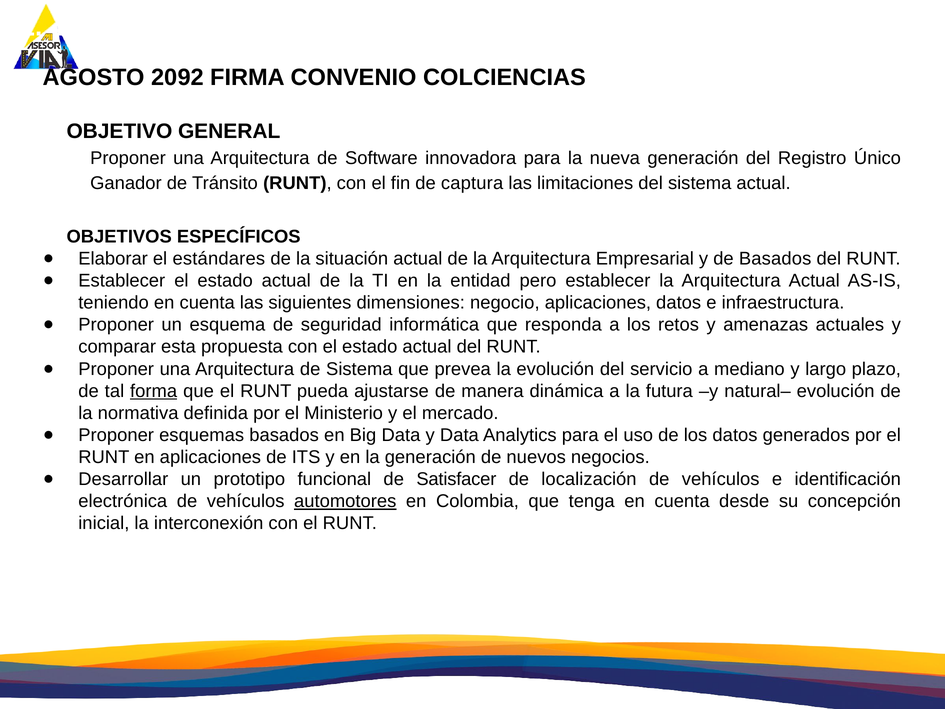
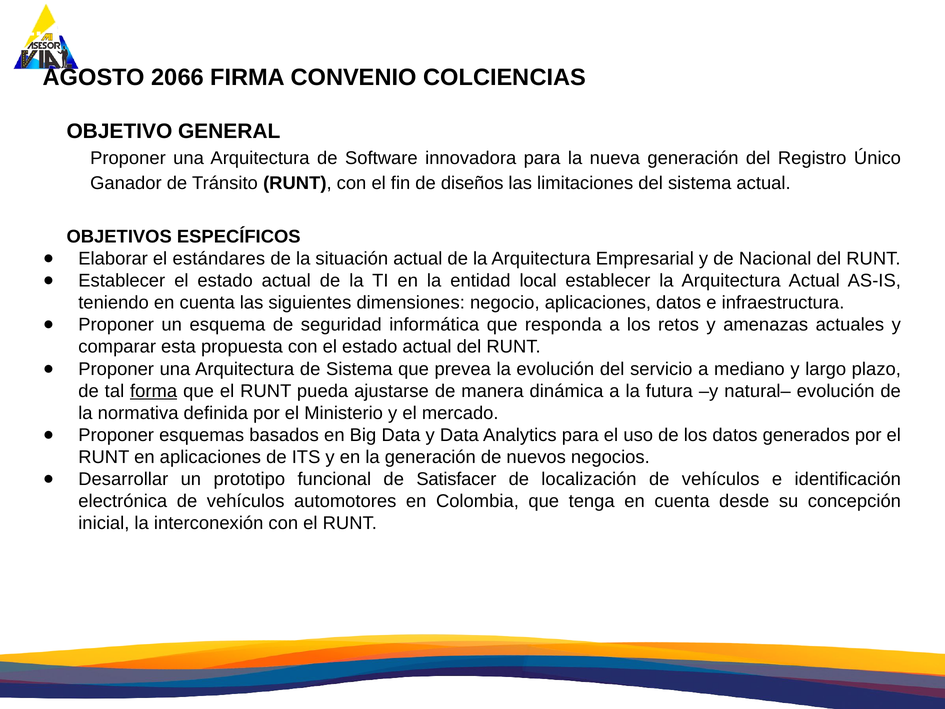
2092: 2092 -> 2066
captura: captura -> diseños
de Basados: Basados -> Nacional
pero: pero -> local
automotores underline: present -> none
